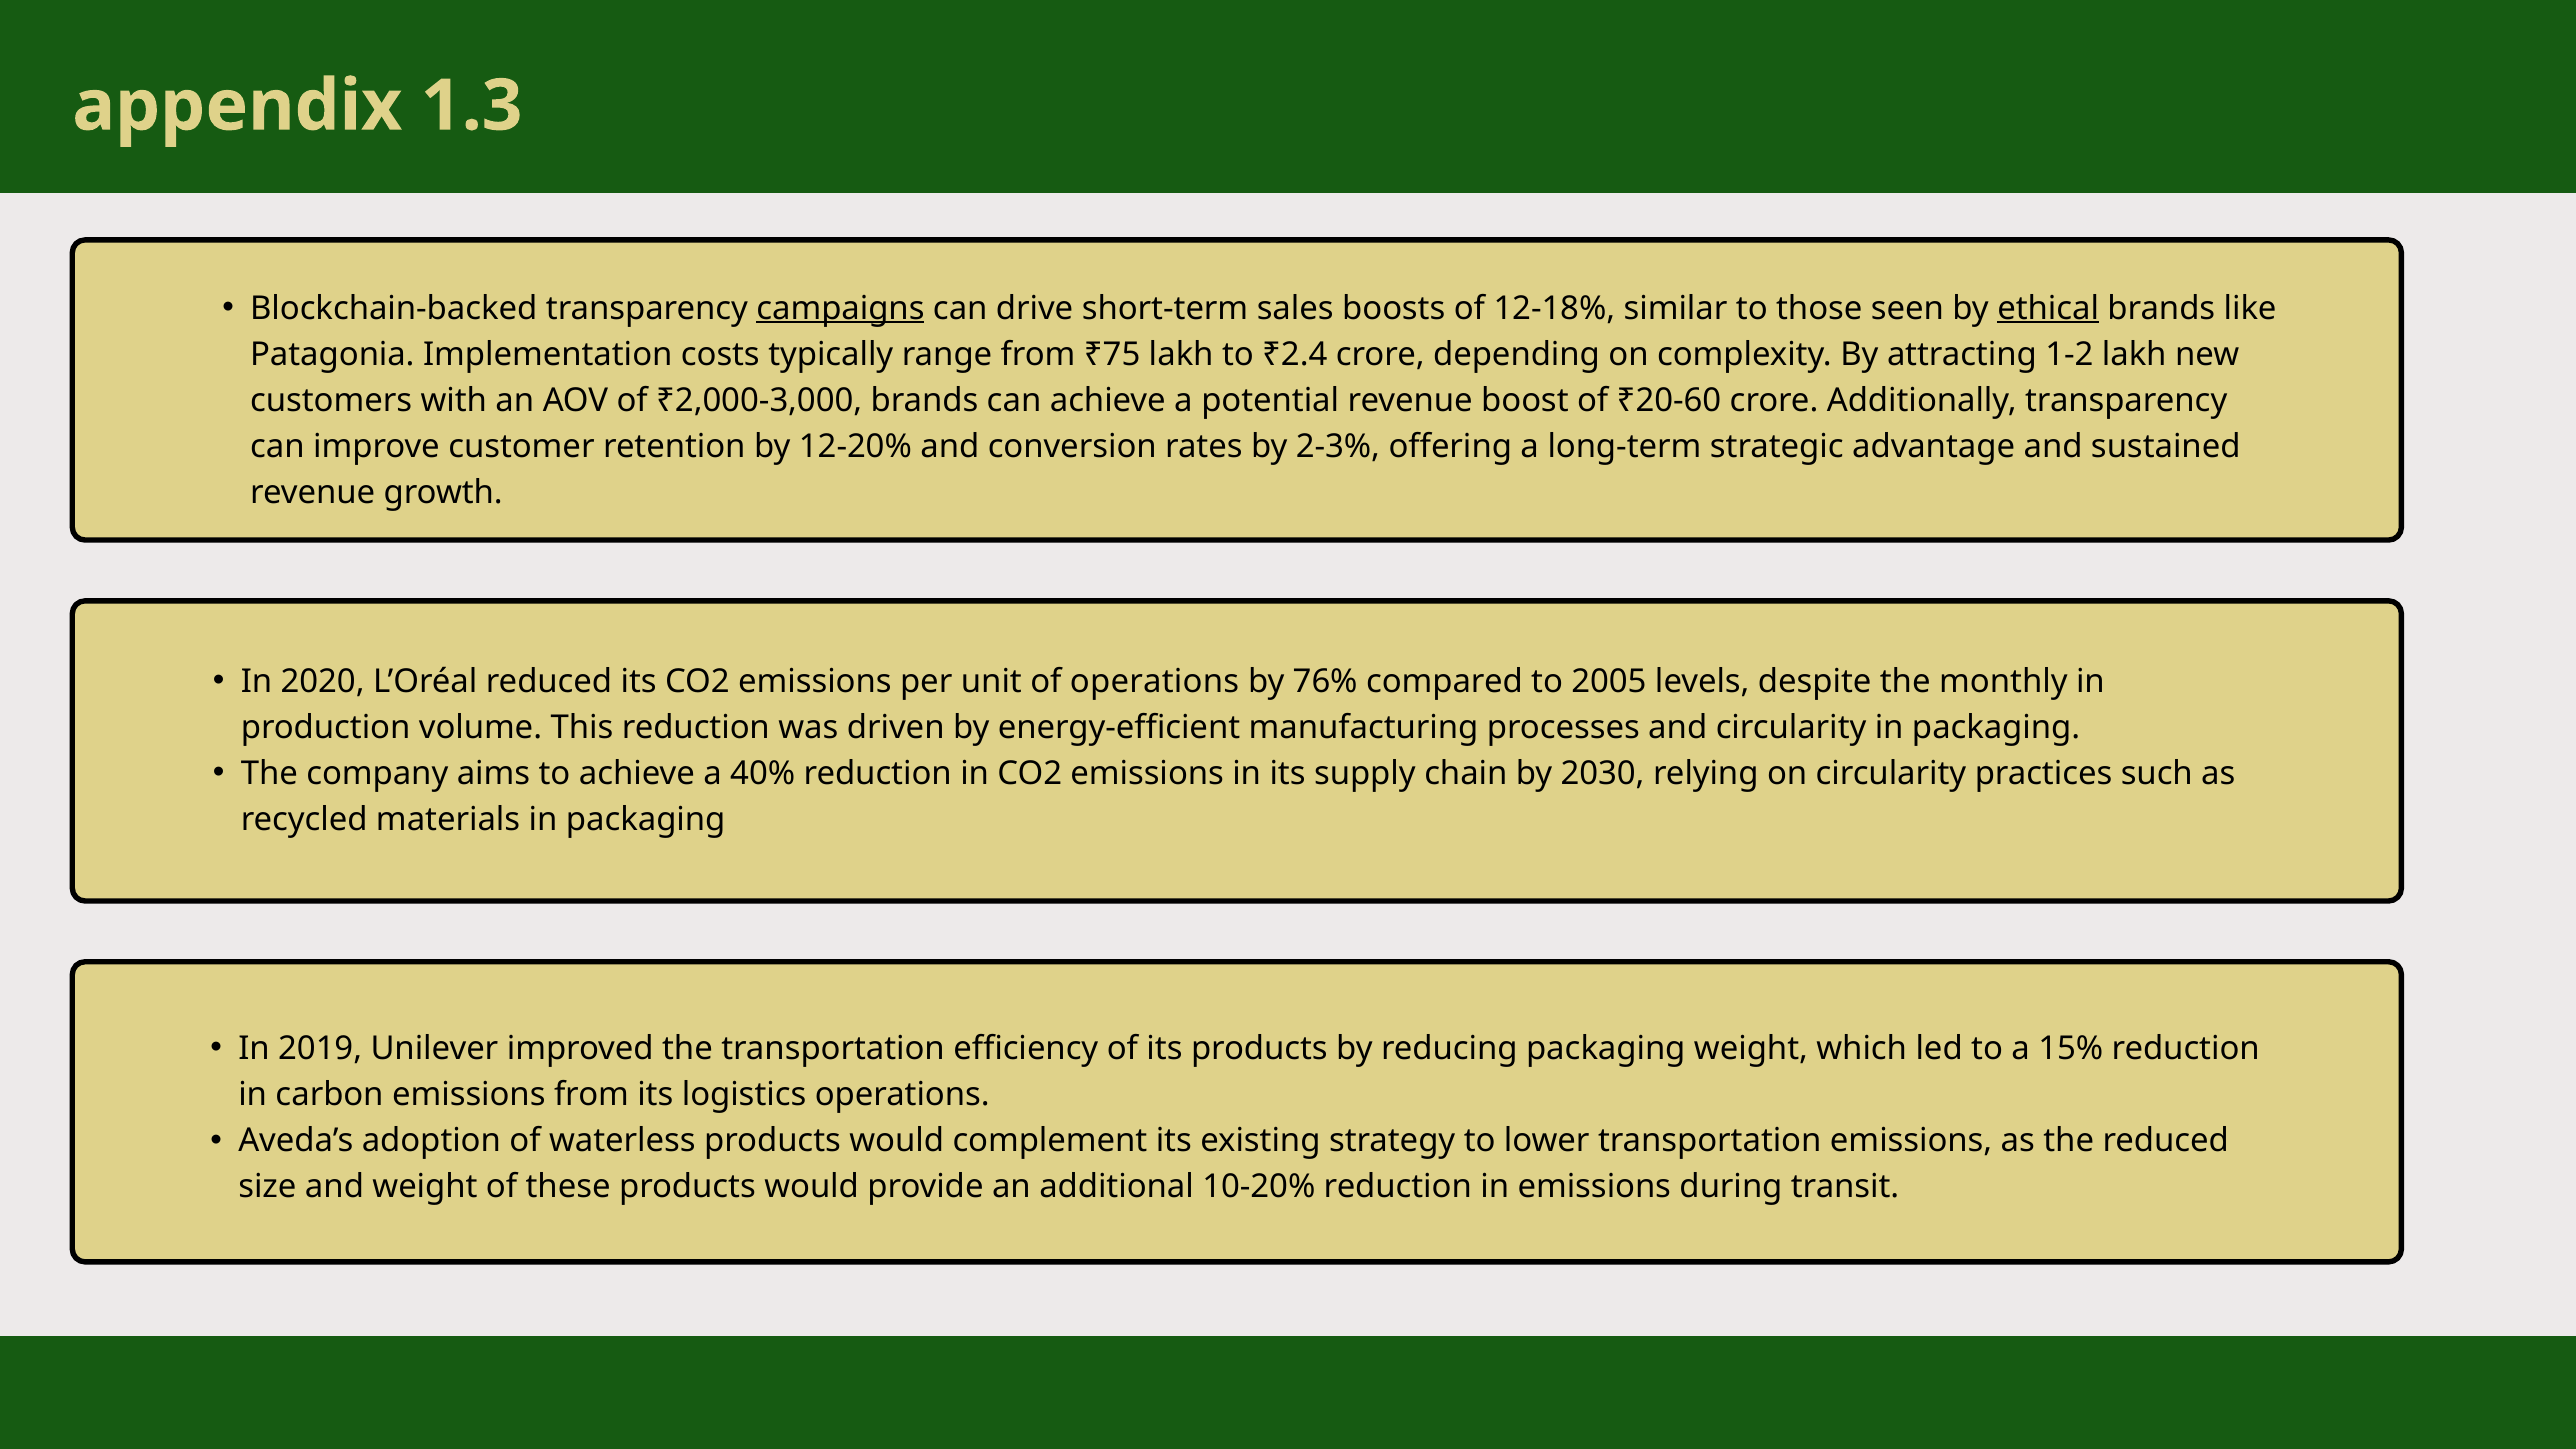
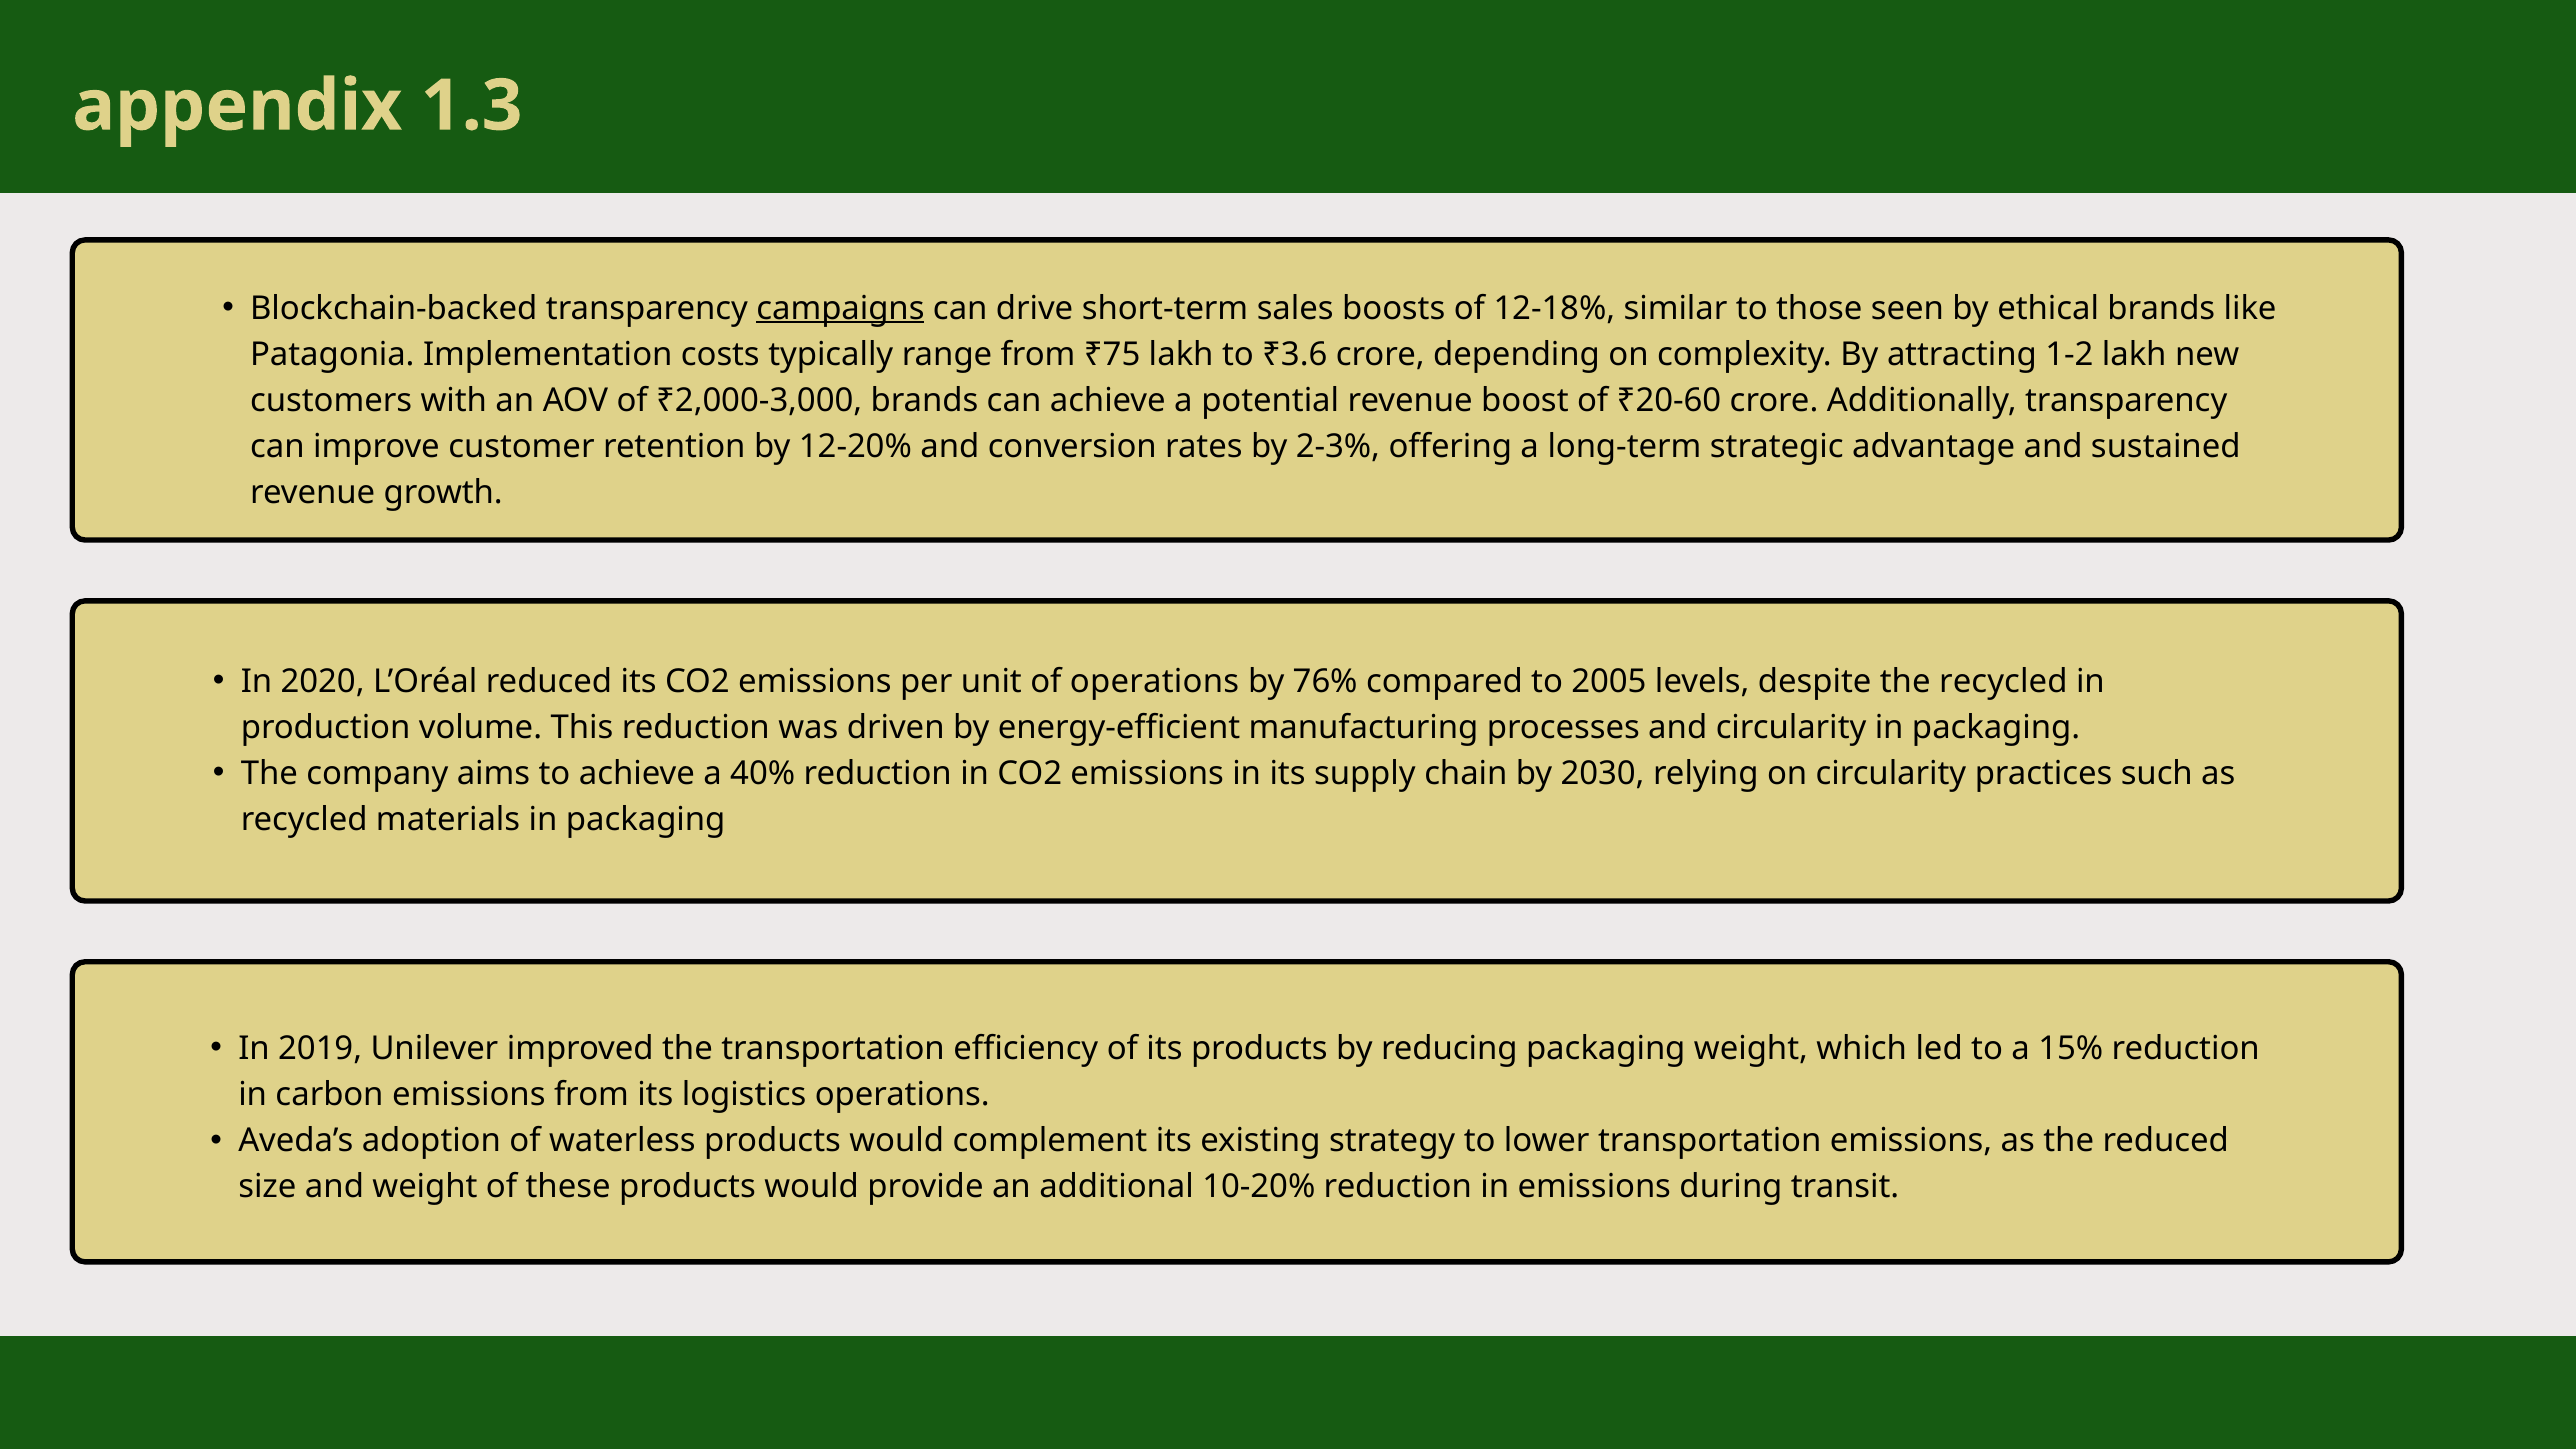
ethical underline: present -> none
₹2.4: ₹2.4 -> ₹3.6
the monthly: monthly -> recycled
